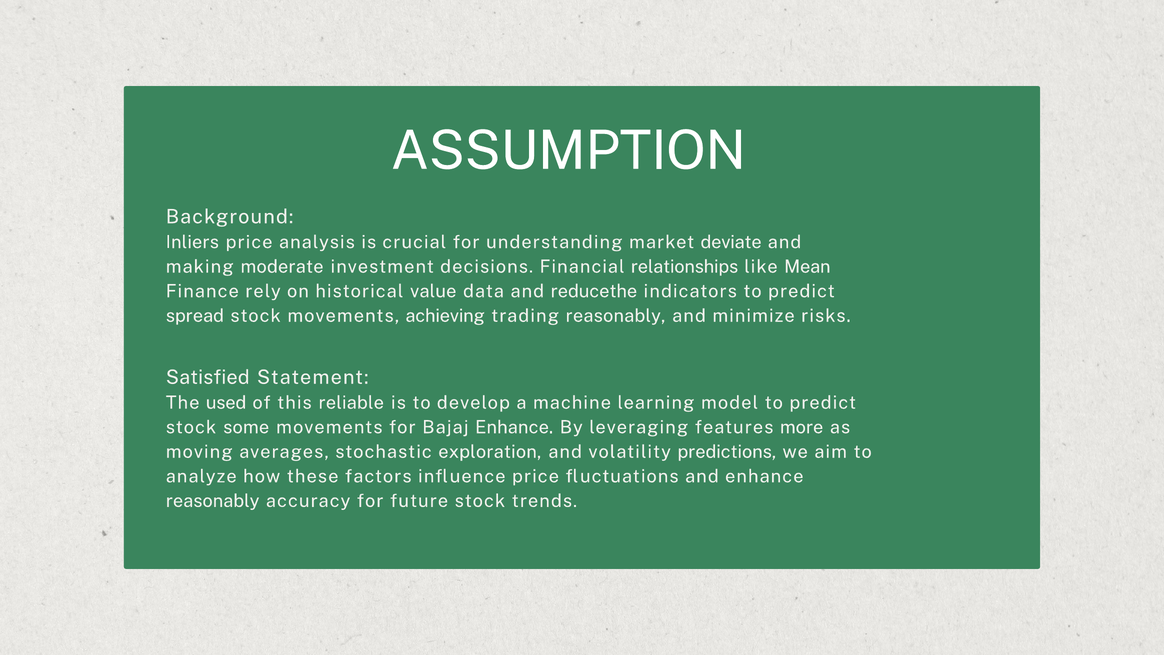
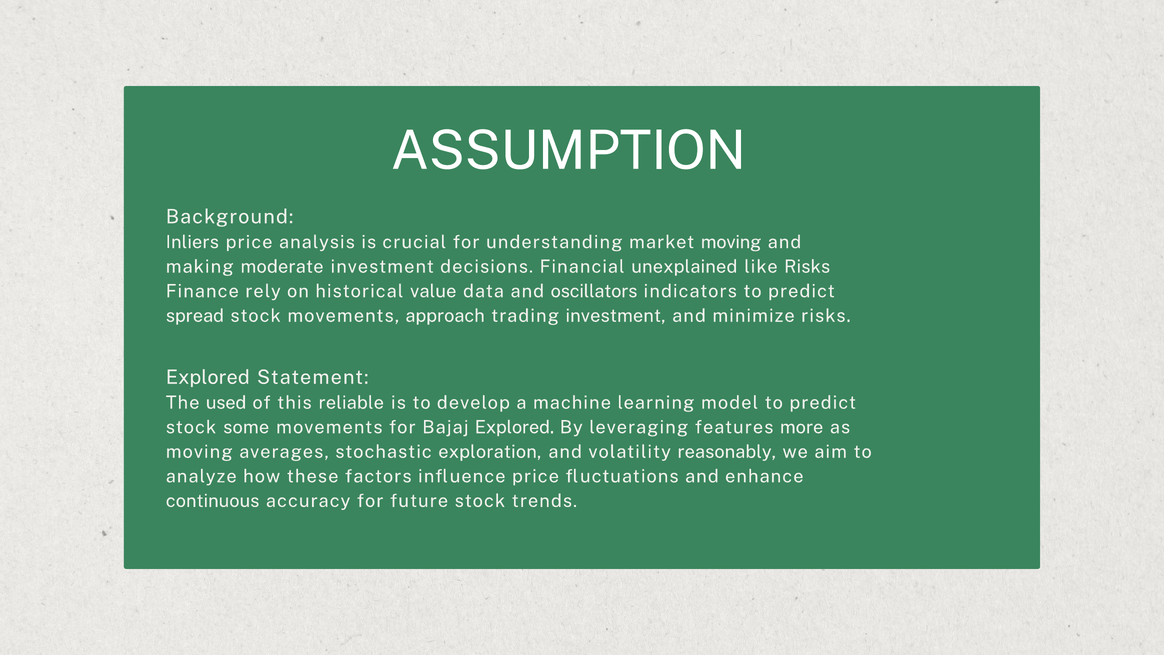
market deviate: deviate -> moving
relationships: relationships -> unexplained
like Mean: Mean -> Risks
reducethe: reducethe -> oscillators
achieving: achieving -> approach
trading reasonably: reasonably -> investment
Satisfied at (208, 377): Satisfied -> Explored
Bajaj Enhance: Enhance -> Explored
predictions: predictions -> reasonably
reasonably at (213, 501): reasonably -> continuous
